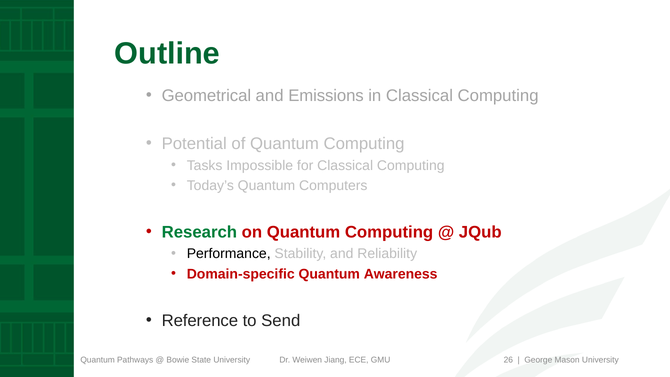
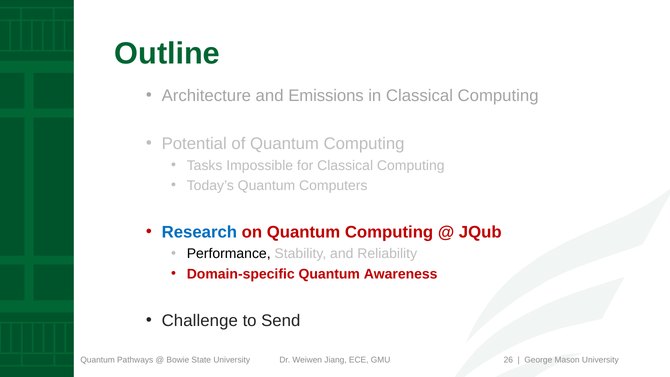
Geometrical: Geometrical -> Architecture
Research colour: green -> blue
Reference: Reference -> Challenge
